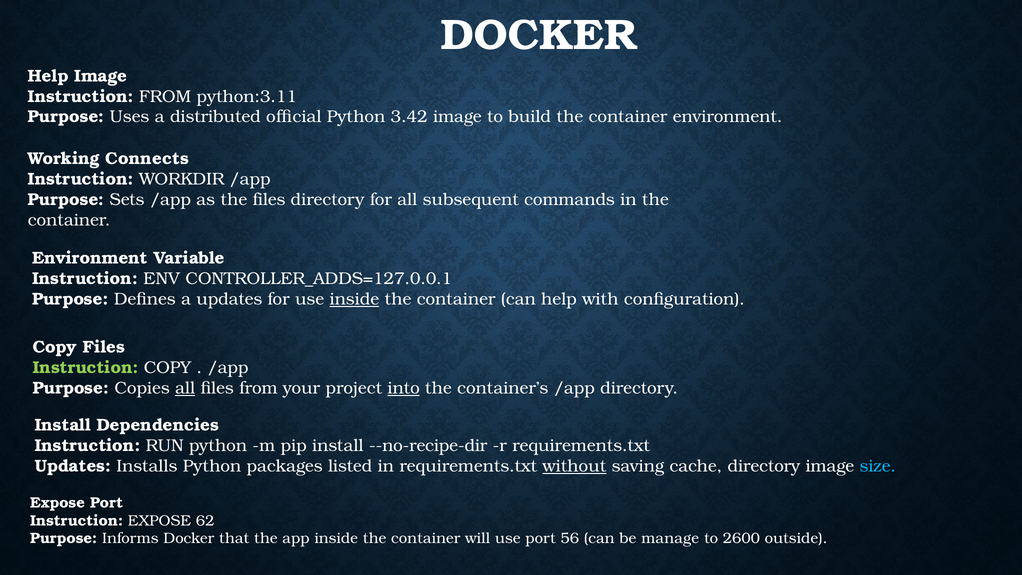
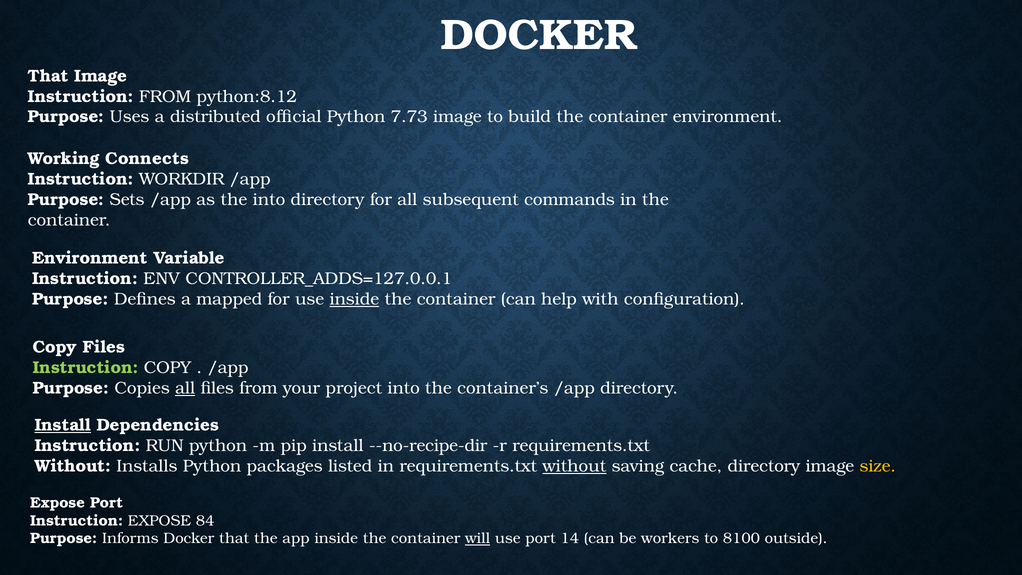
Help at (48, 76): Help -> That
python:3.11: python:3.11 -> python:8.12
3.42: 3.42 -> 7.73
the files: files -> into
a updates: updates -> mapped
into at (404, 388) underline: present -> none
Install at (63, 425) underline: none -> present
Updates at (73, 466): Updates -> Without
size colour: light blue -> yellow
62: 62 -> 84
will underline: none -> present
56: 56 -> 14
manage: manage -> workers
2600: 2600 -> 8100
